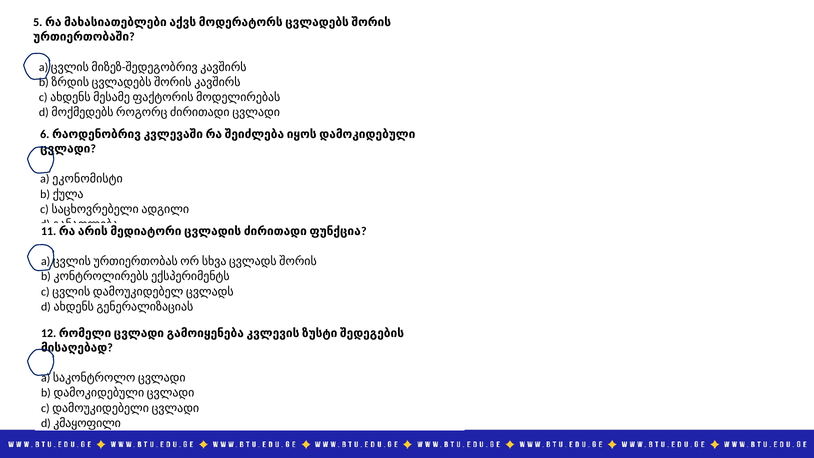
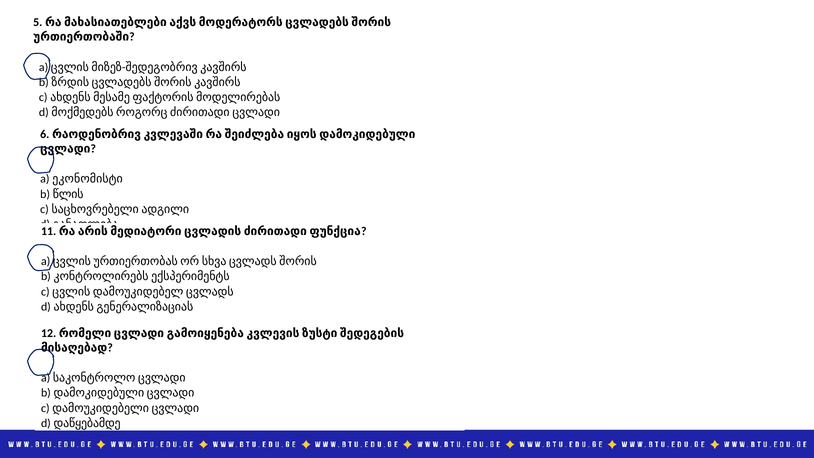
ქულა: ქულა -> წლის
კმაყოფილი: კმაყოფილი -> დაწყებამდე
